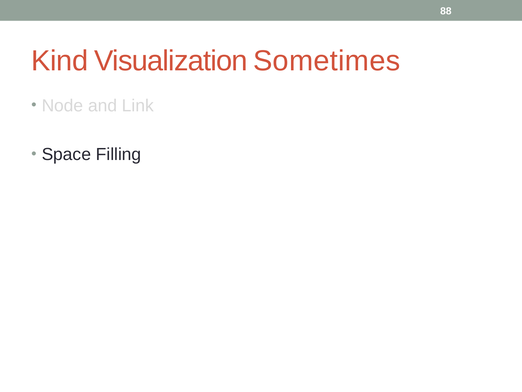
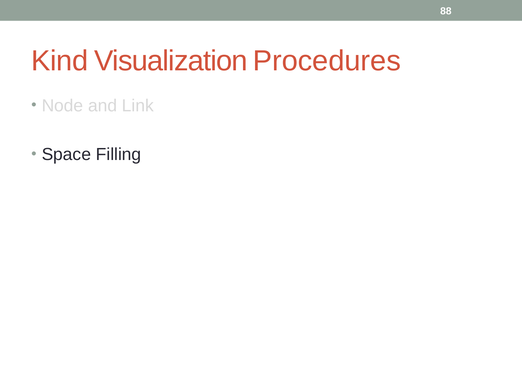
Sometimes: Sometimes -> Procedures
